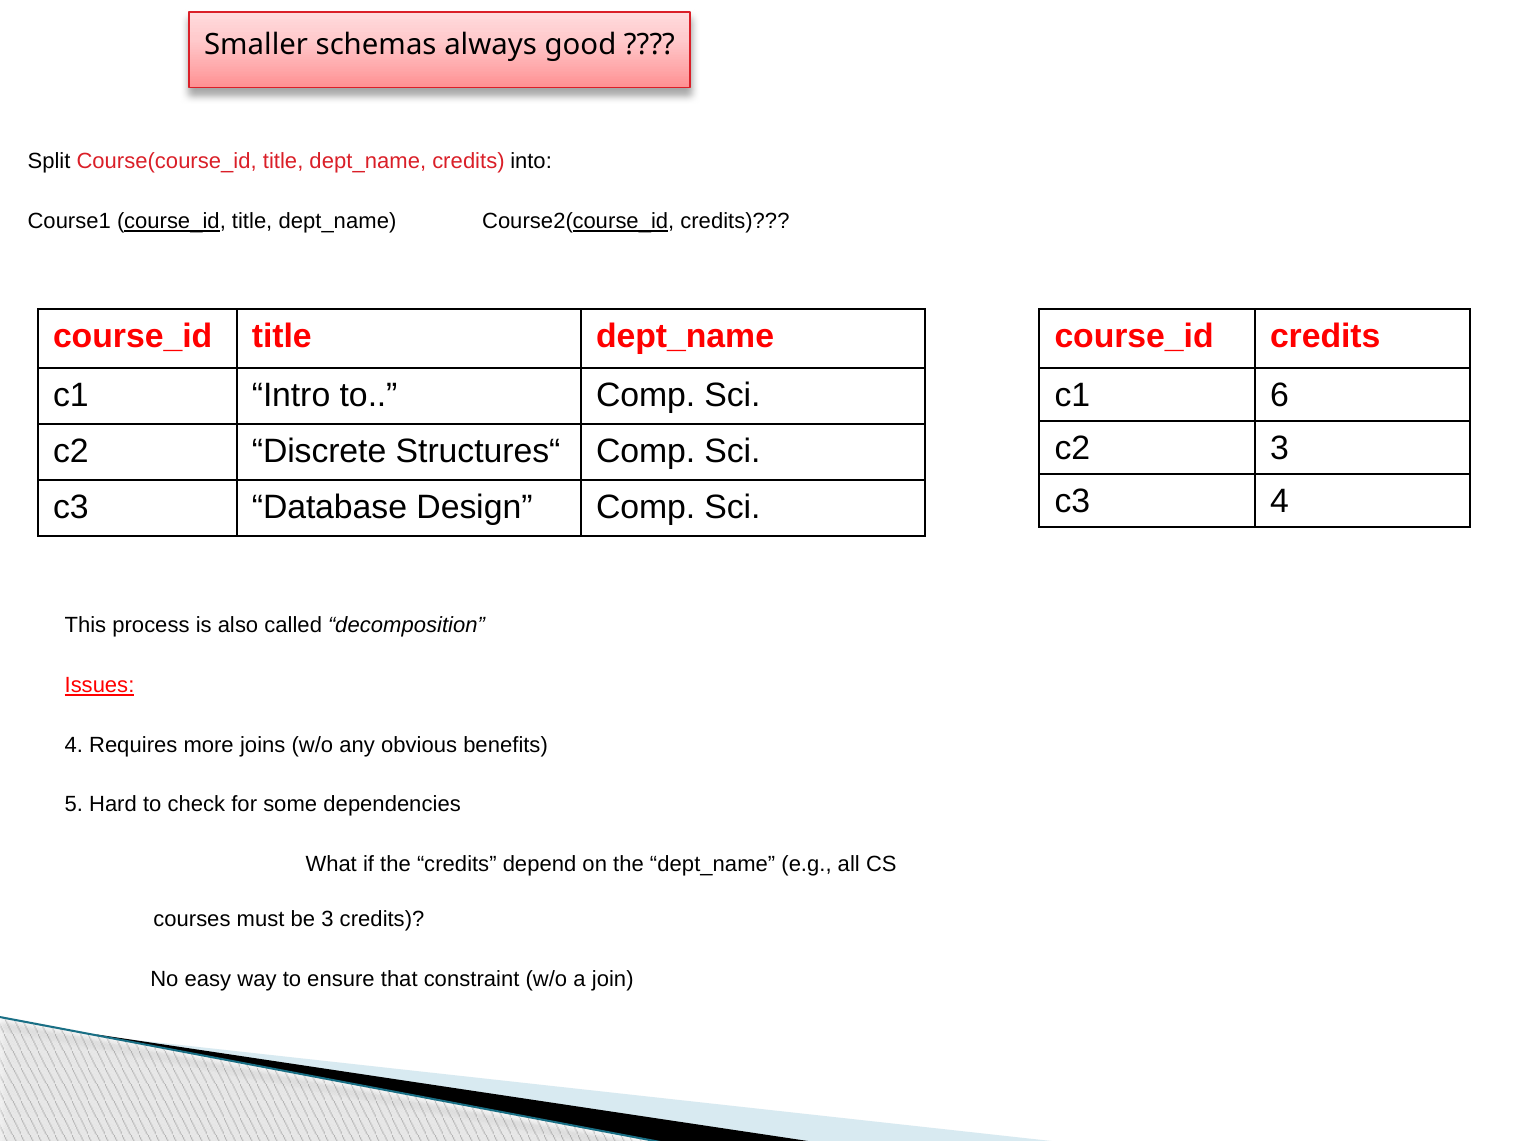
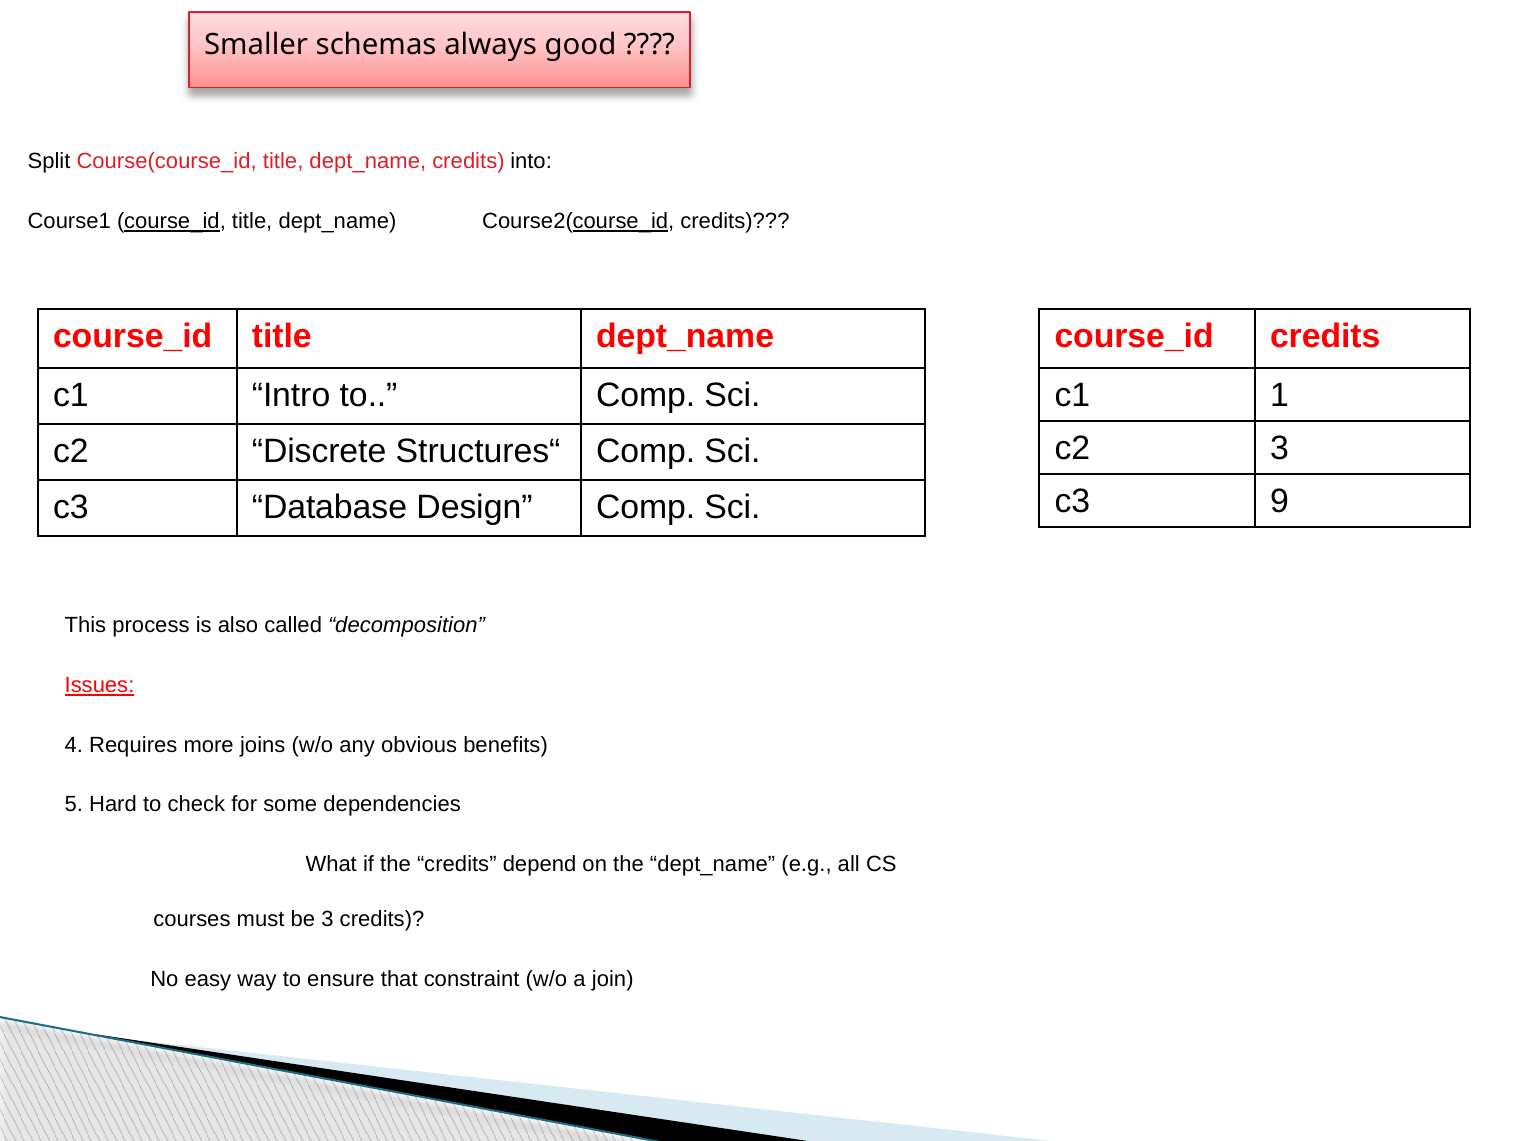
6: 6 -> 1
c3 4: 4 -> 9
